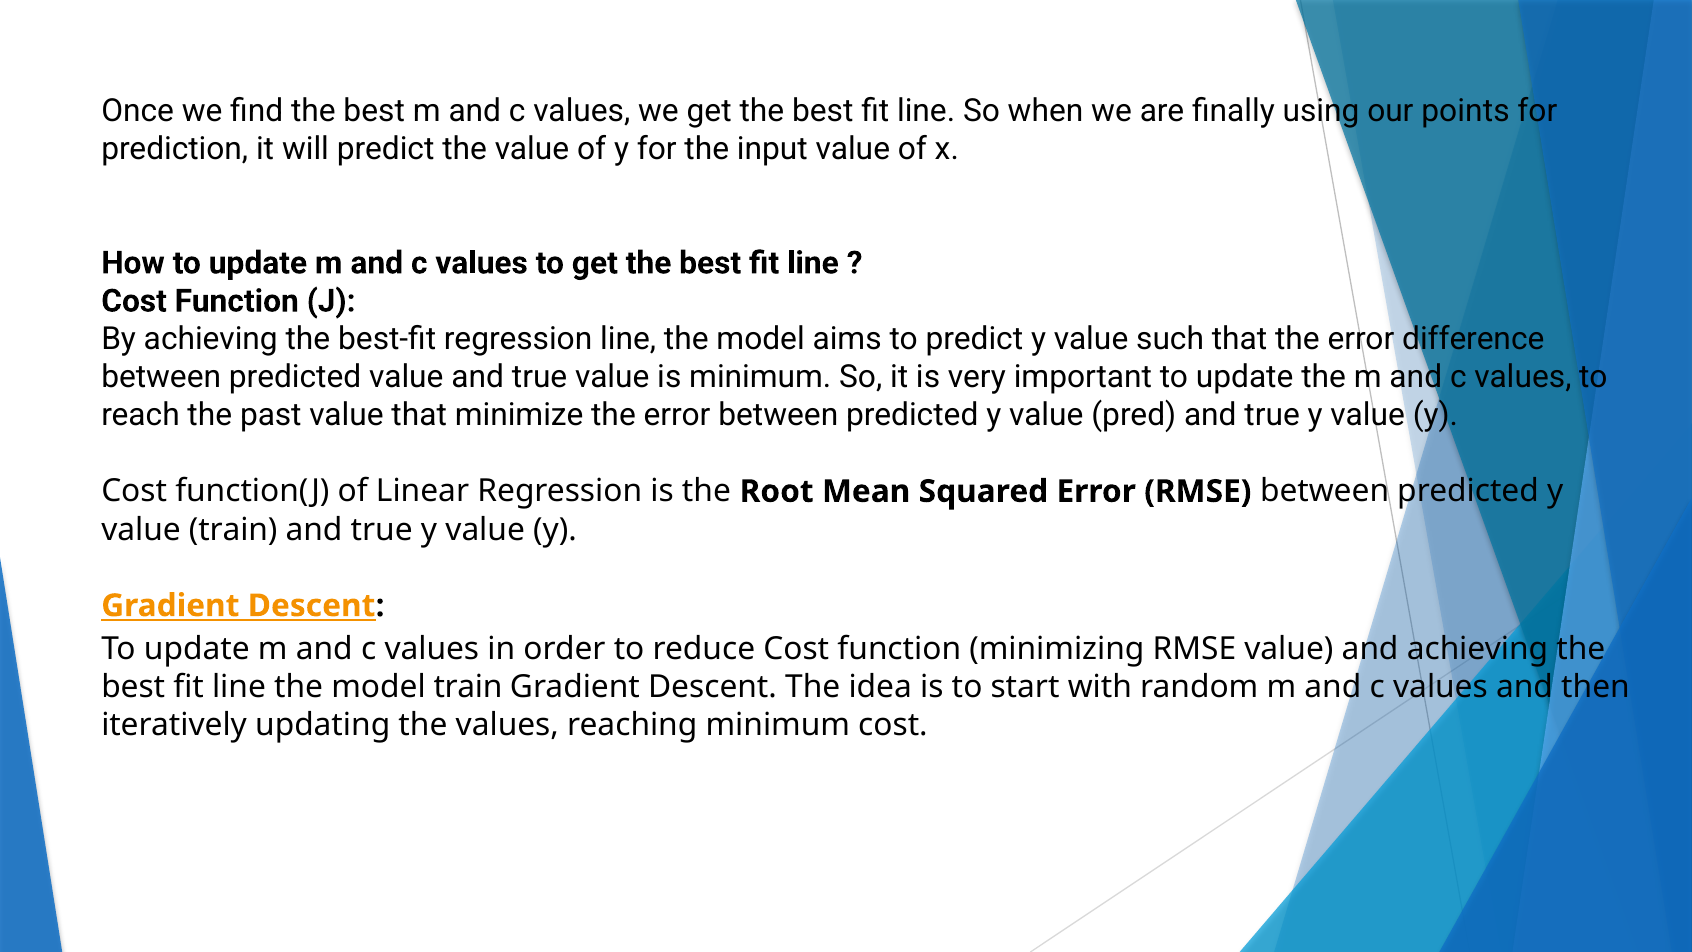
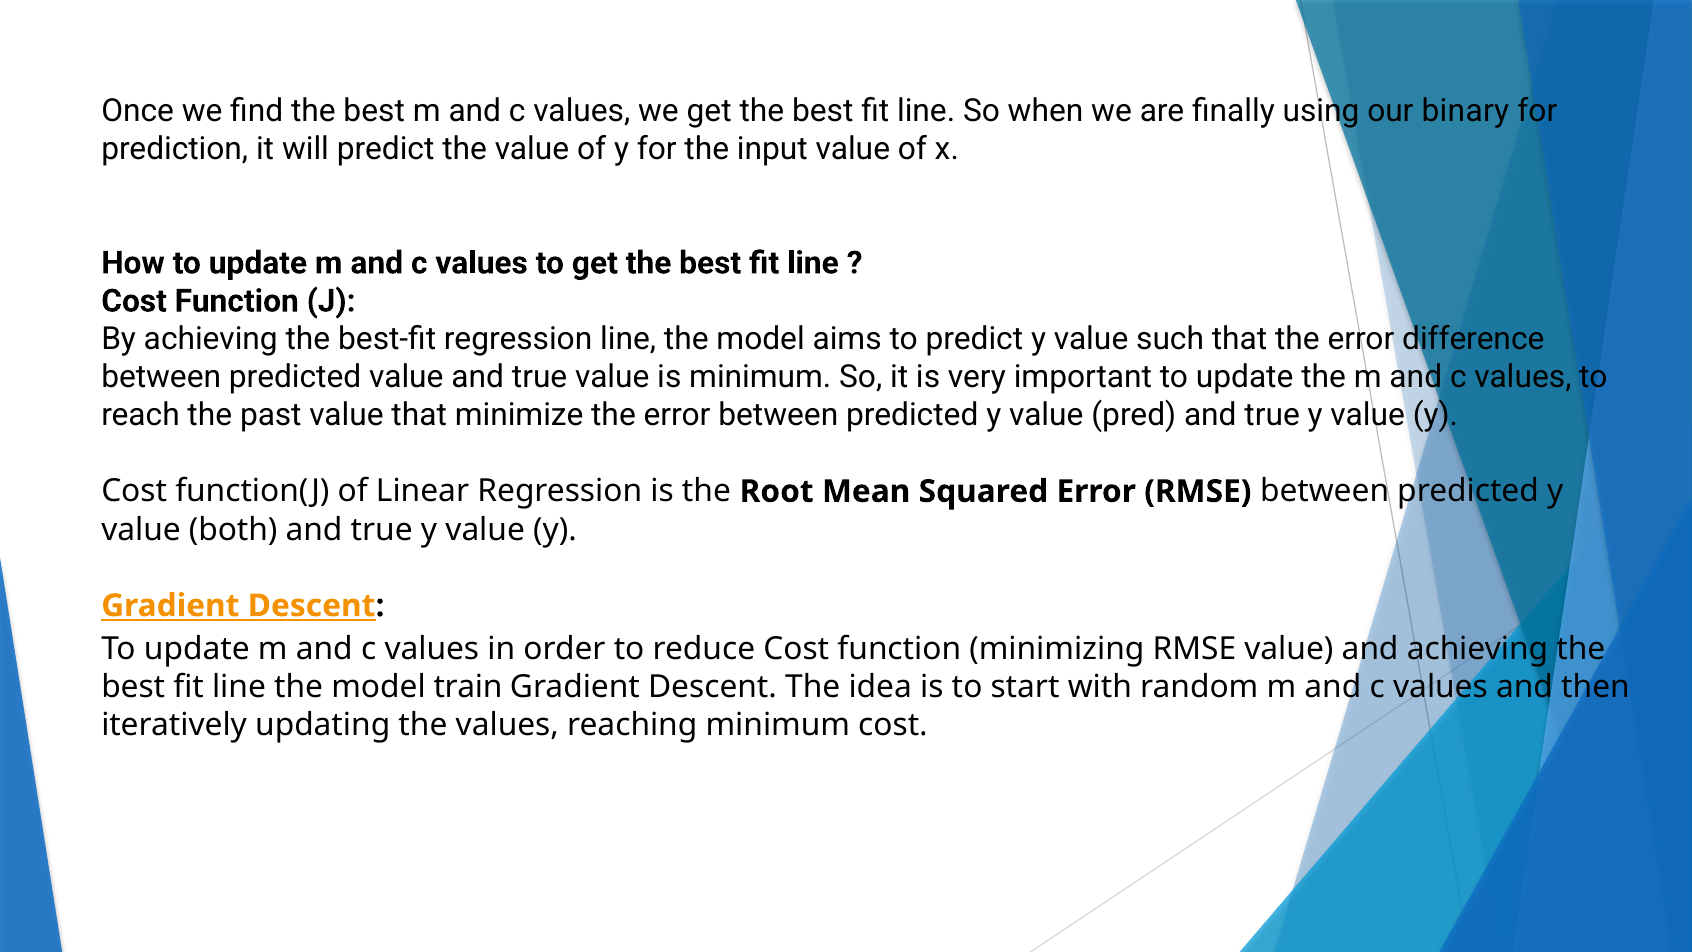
points: points -> binary
value train: train -> both
